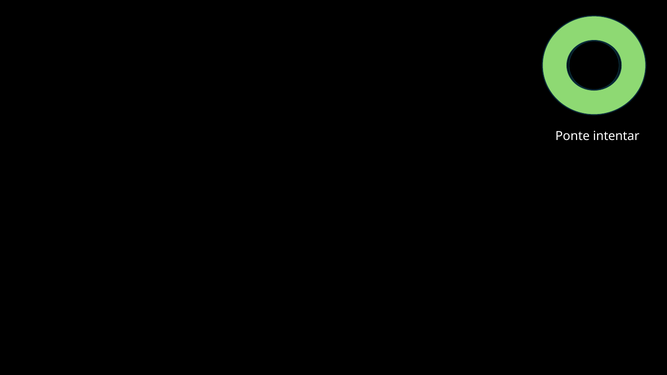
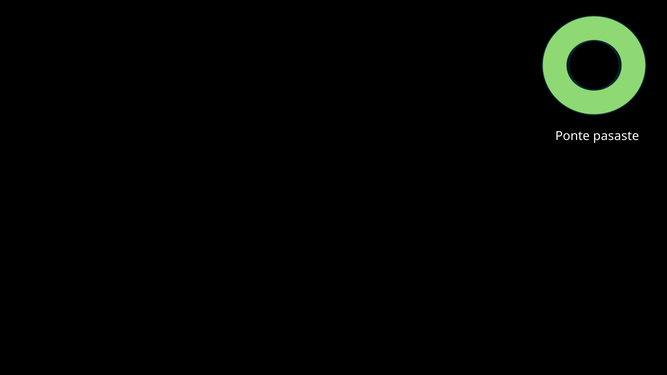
intentar: intentar -> pasaste
